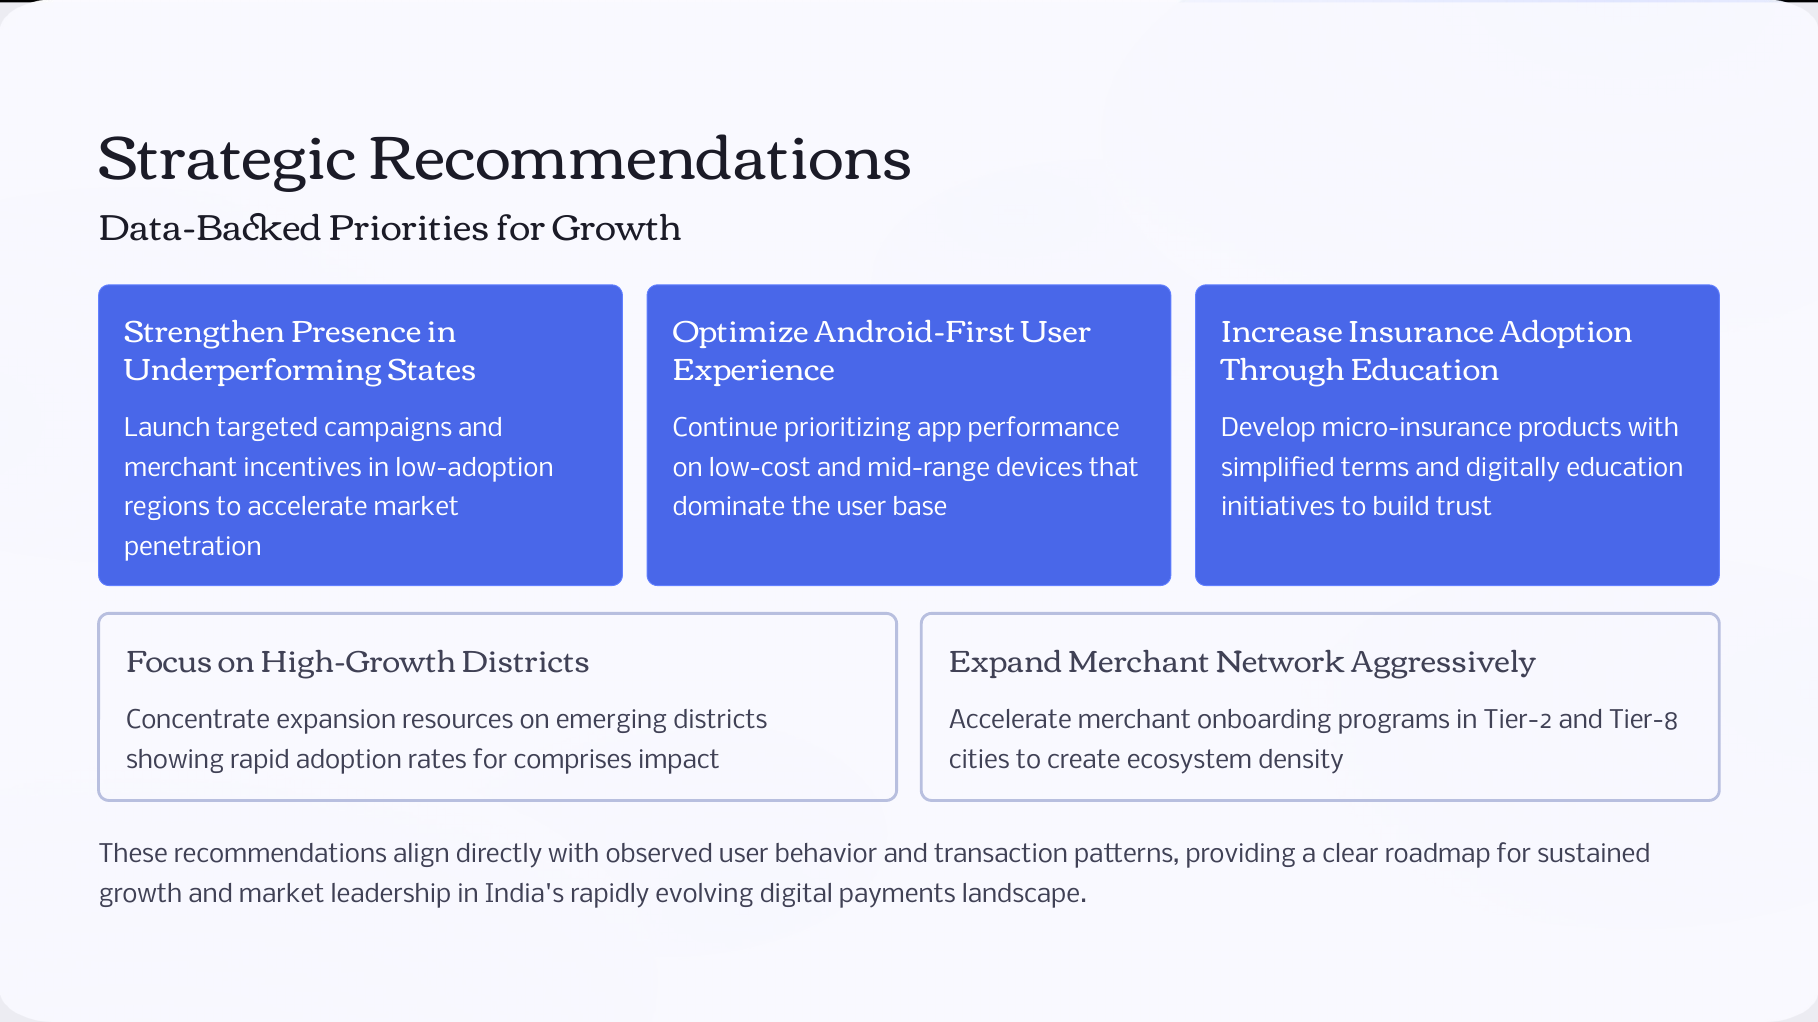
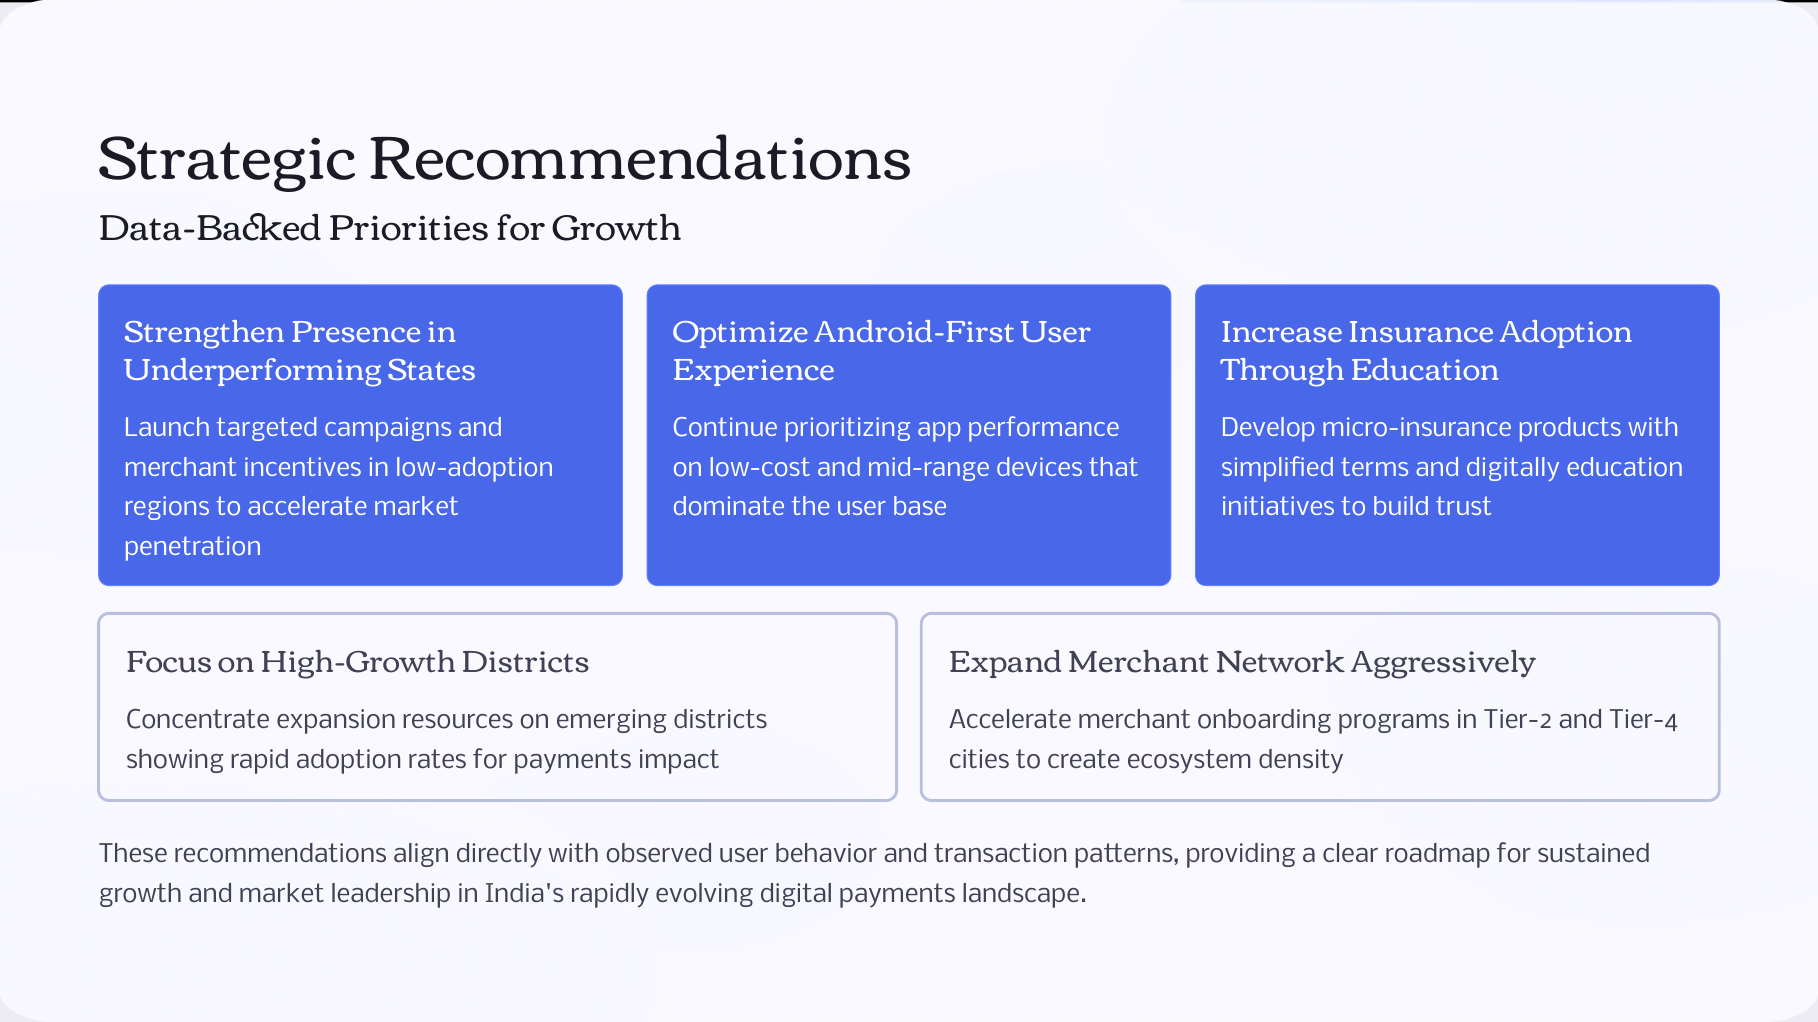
Tier-8: Tier-8 -> Tier-4
for comprises: comprises -> payments
